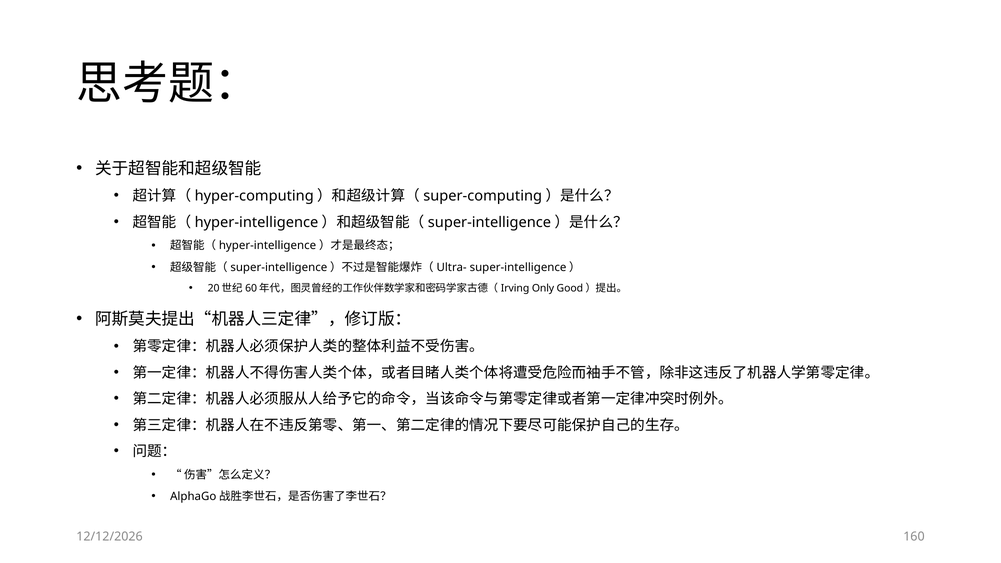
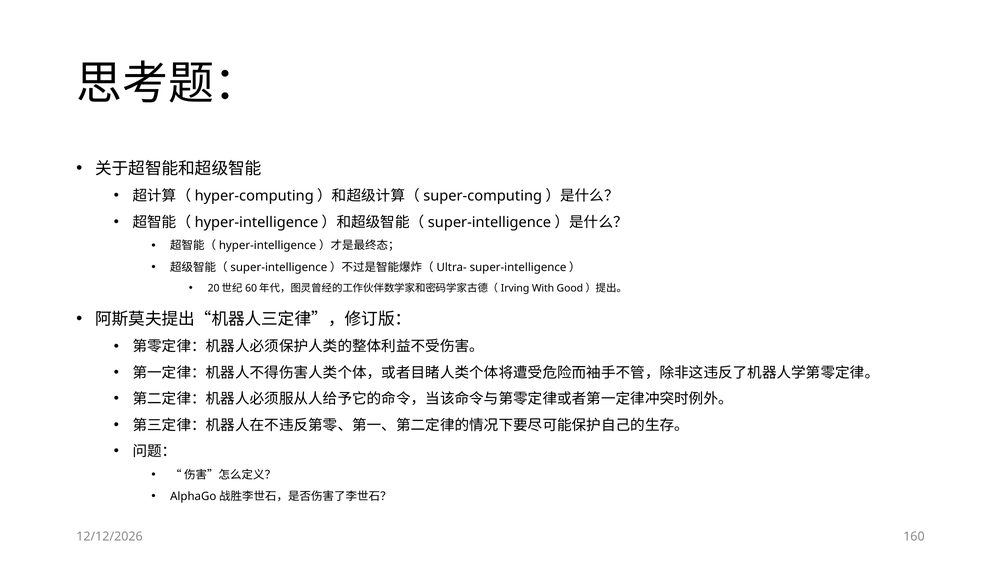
Only: Only -> With
